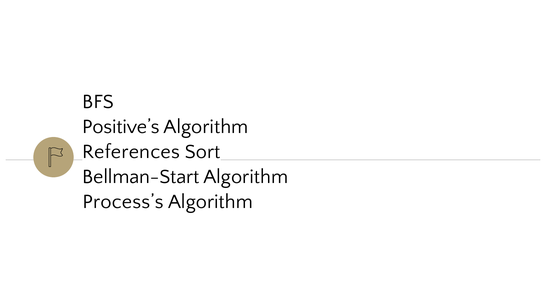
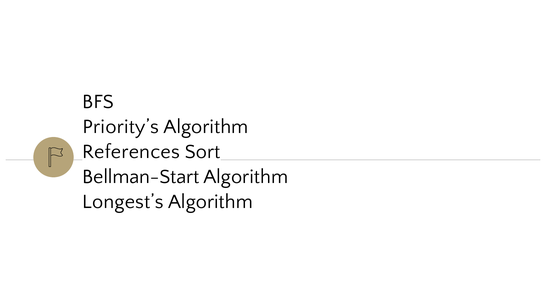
Positive’s: Positive’s -> Priority’s
Process’s: Process’s -> Longest’s
